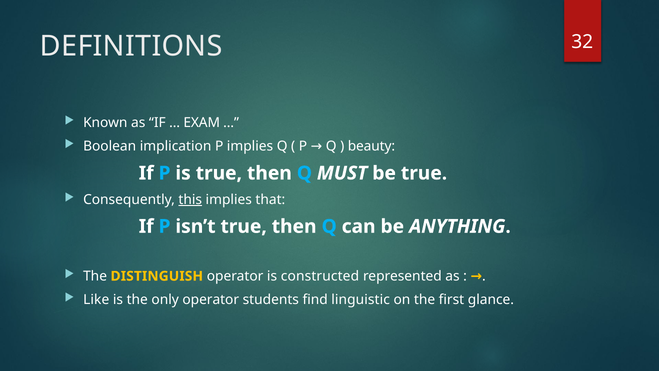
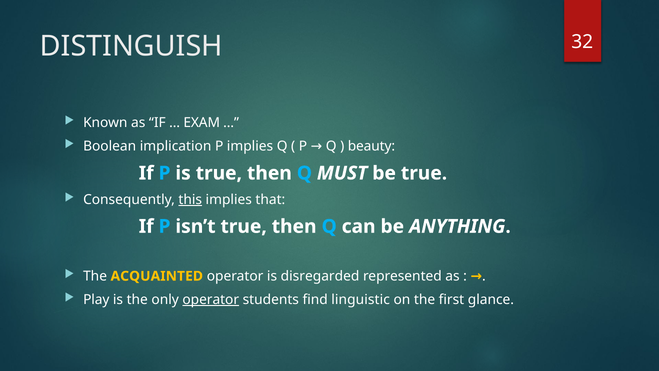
DEFINITIONS: DEFINITIONS -> DISTINGUISH
DISTINGUISH: DISTINGUISH -> ACQUAINTED
constructed: constructed -> disregarded
Like: Like -> Play
operator at (211, 299) underline: none -> present
